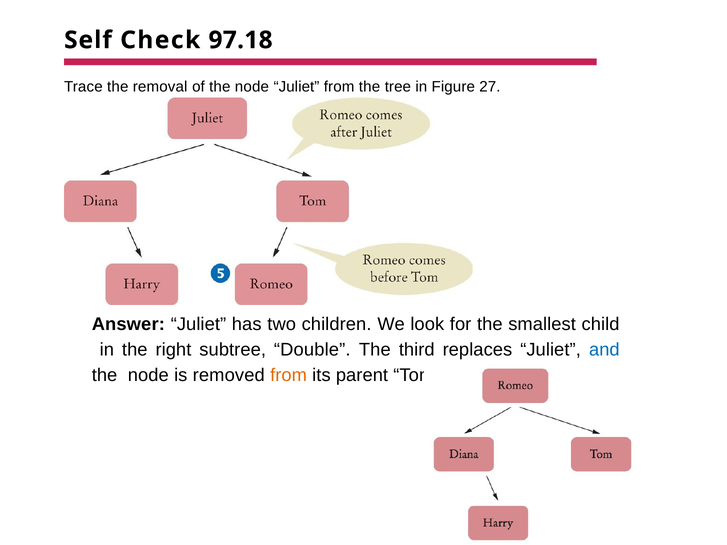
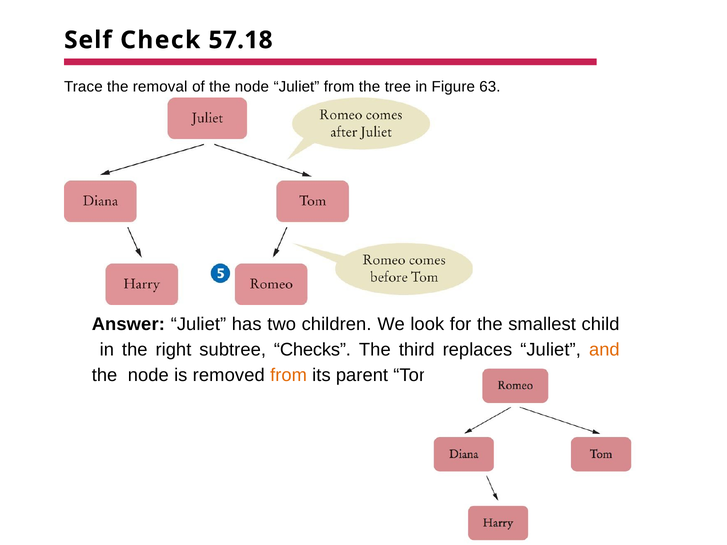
97.18: 97.18 -> 57.18
27: 27 -> 63
Double: Double -> Checks
and colour: blue -> orange
